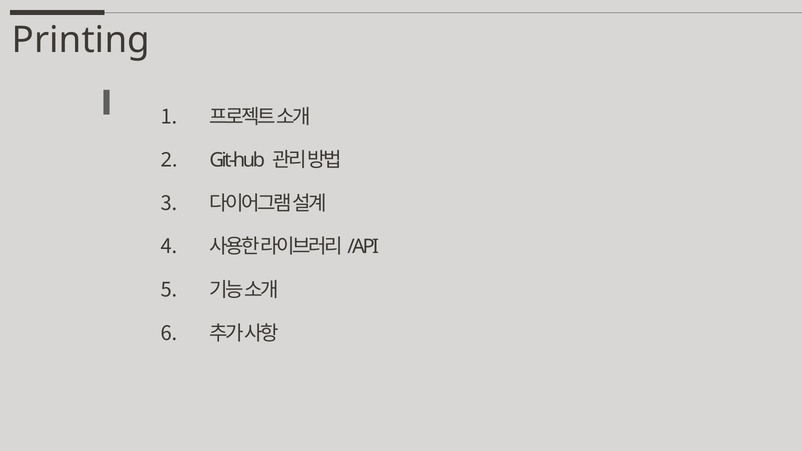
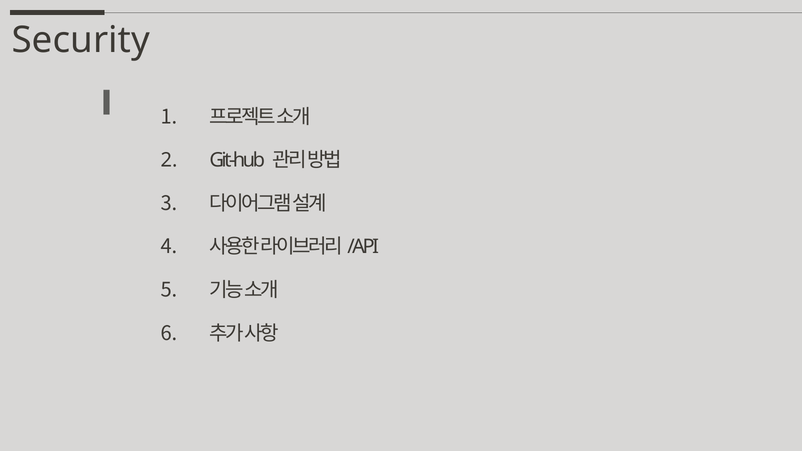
Printing: Printing -> Security
